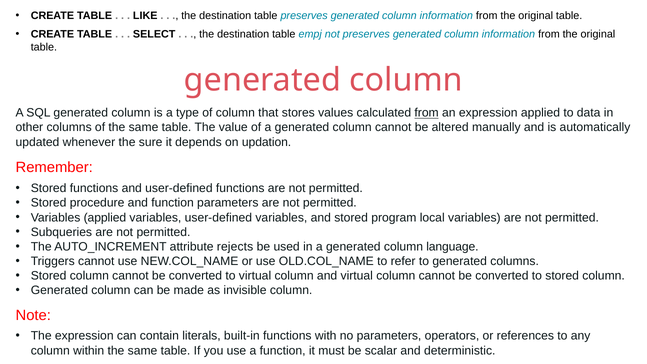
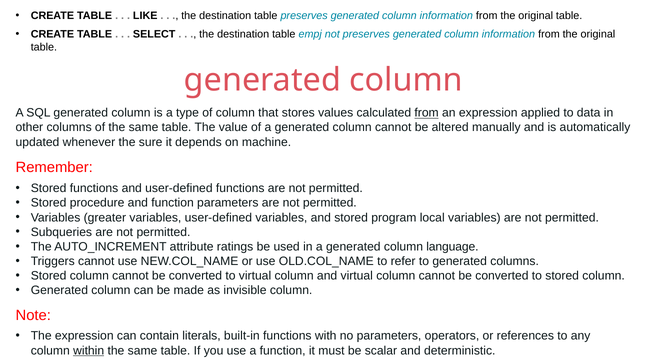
updation: updation -> machine
Variables applied: applied -> greater
rejects: rejects -> ratings
within underline: none -> present
